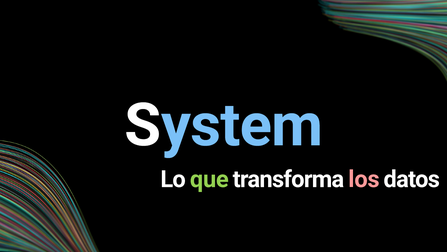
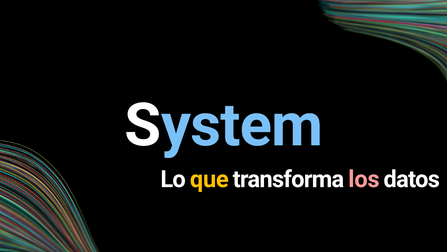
que colour: light green -> yellow
